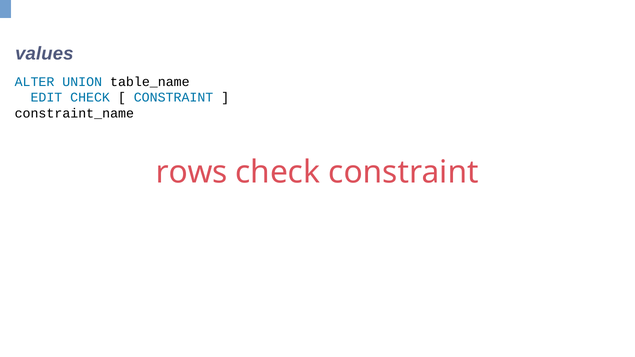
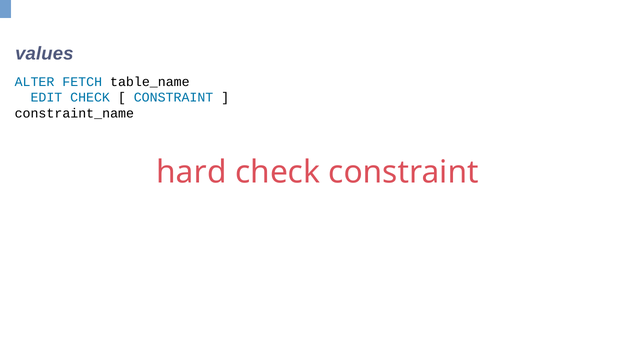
UNION: UNION -> FETCH
rows: rows -> hard
